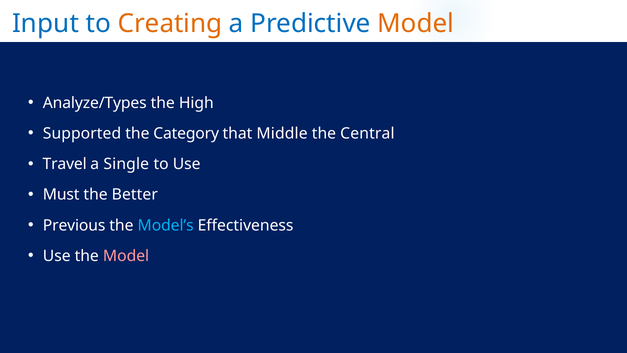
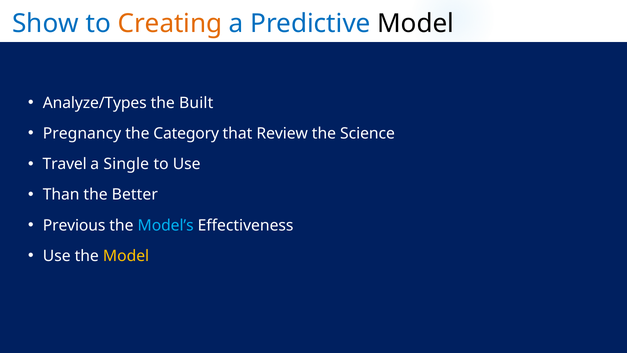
Input: Input -> Show
Model at (416, 24) colour: orange -> black
High: High -> Built
Supported: Supported -> Pregnancy
Middle: Middle -> Review
Central: Central -> Science
Must: Must -> Than
Model at (126, 256) colour: pink -> yellow
